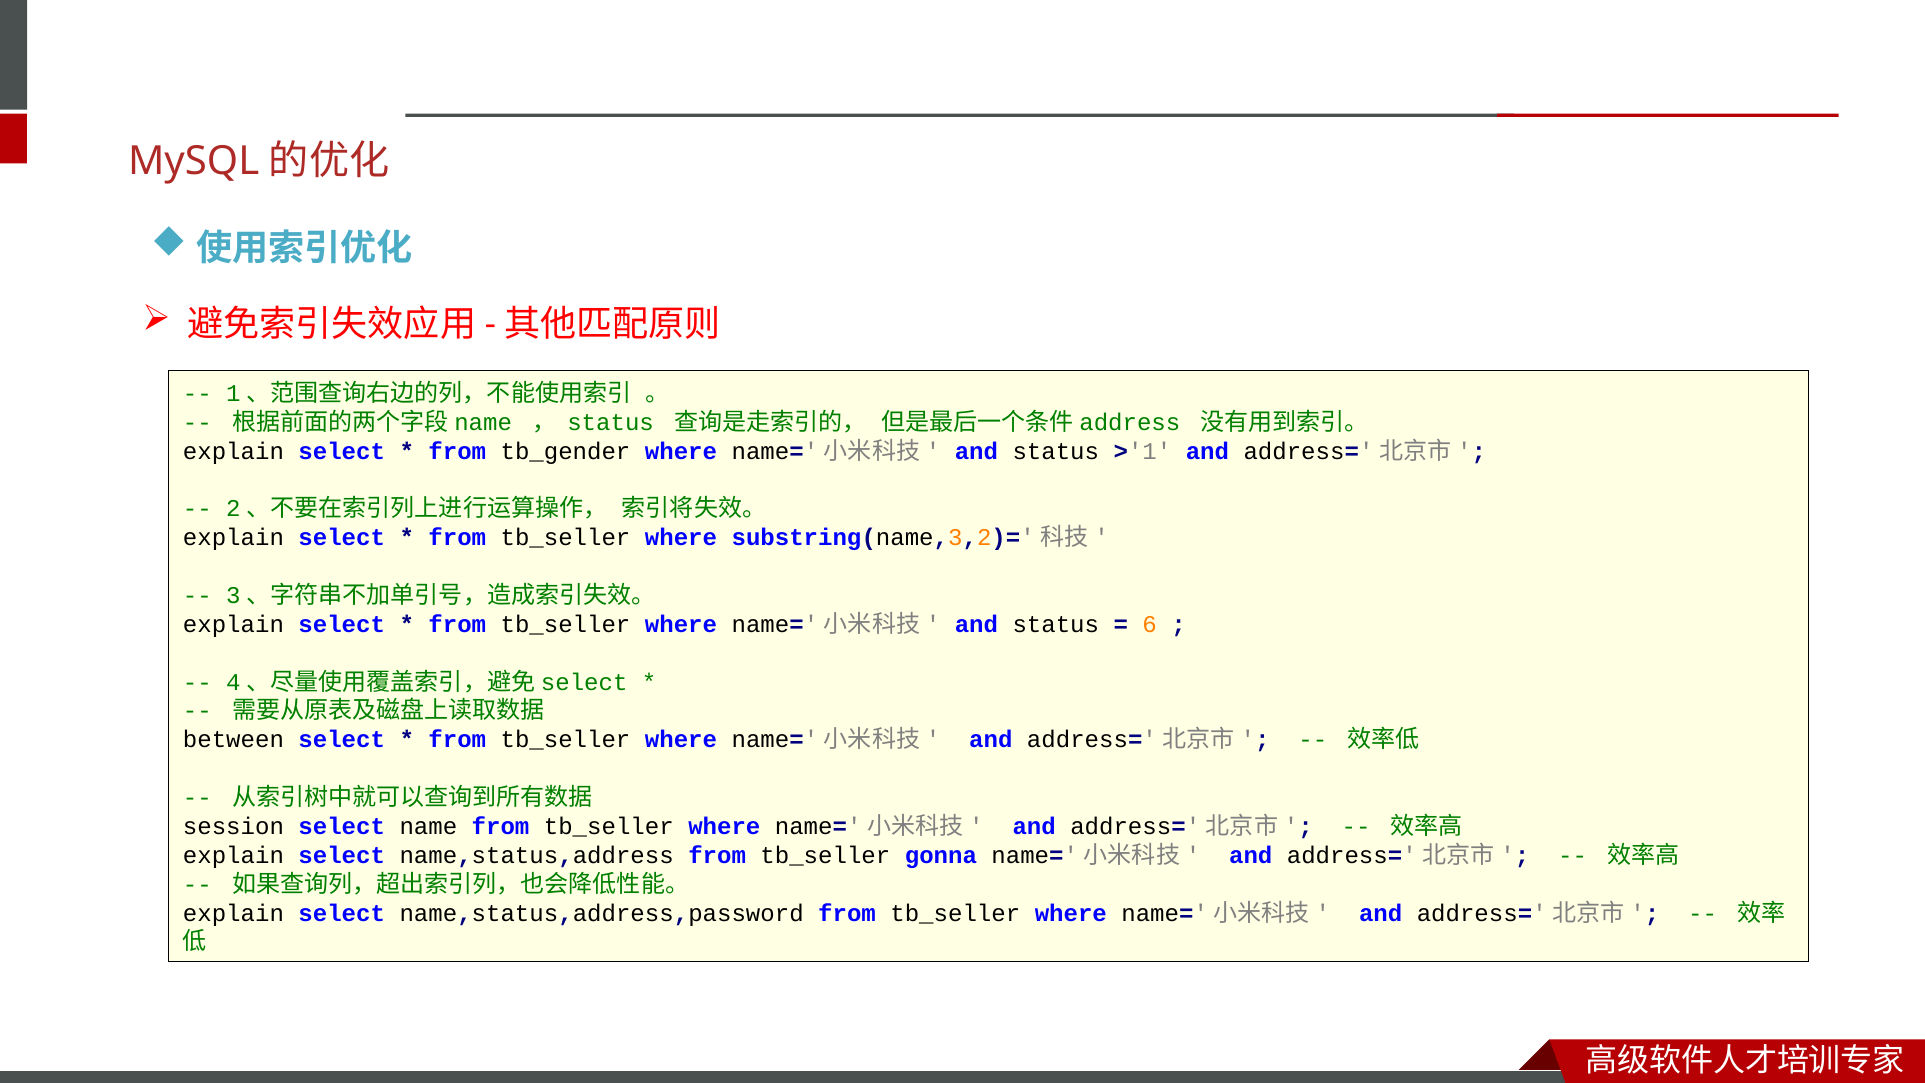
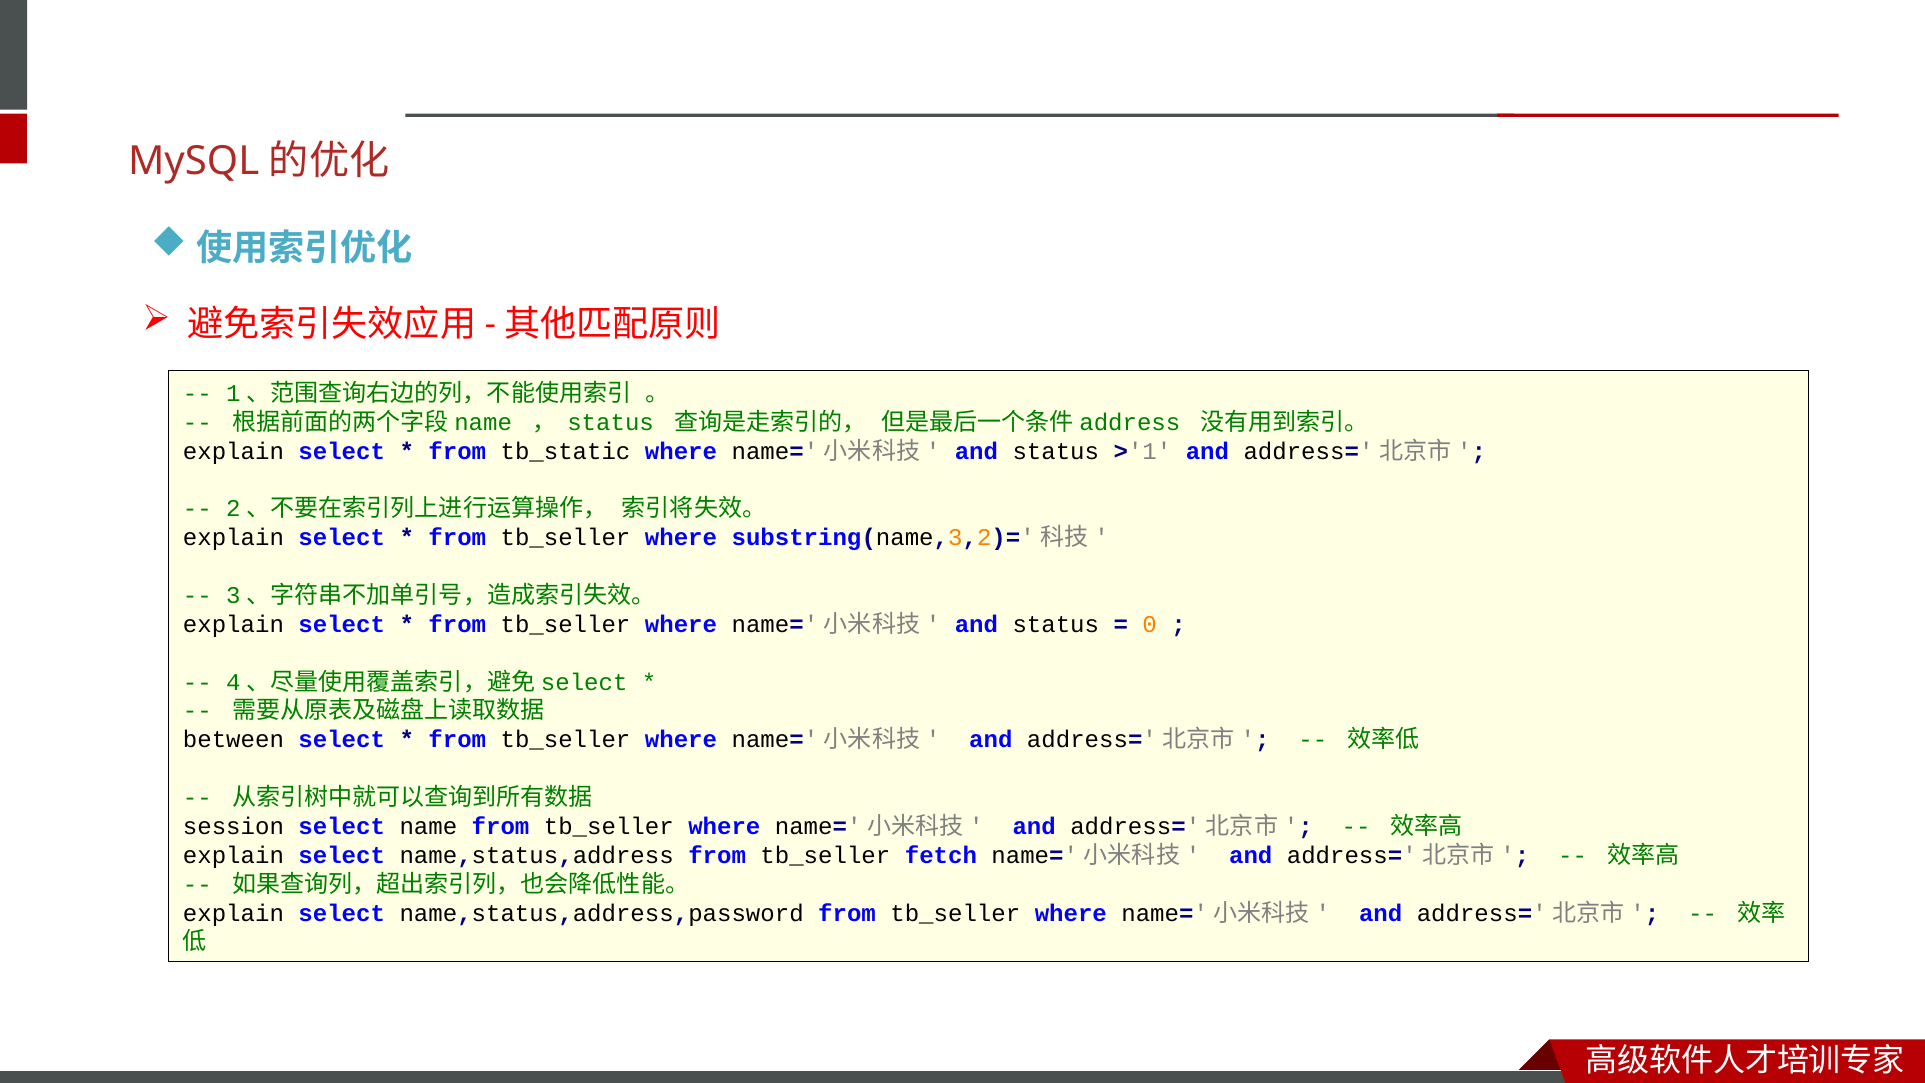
tb_gender: tb_gender -> tb_static
6: 6 -> 0
gonna: gonna -> fetch
